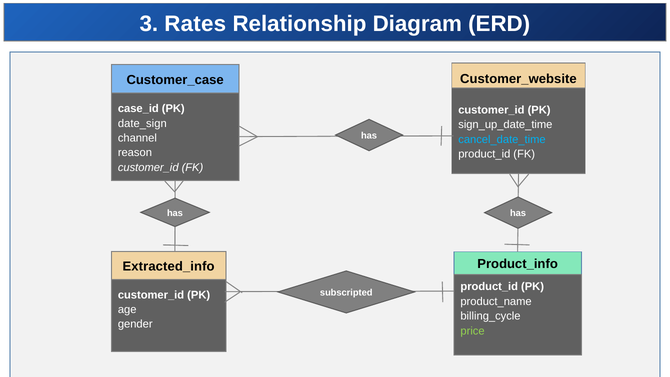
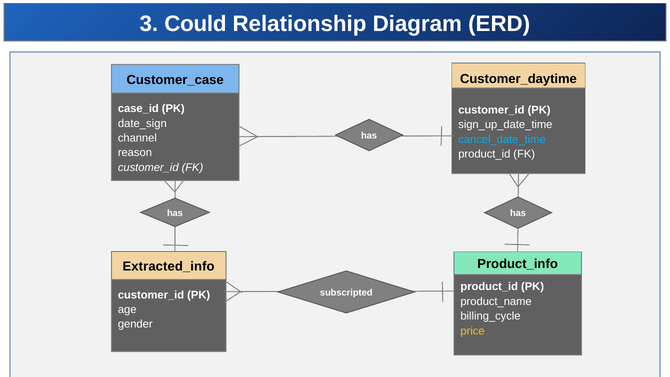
Rates: Rates -> Could
Customer_website: Customer_website -> Customer_daytime
price colour: light green -> yellow
